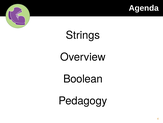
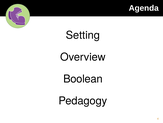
Strings: Strings -> Setting
